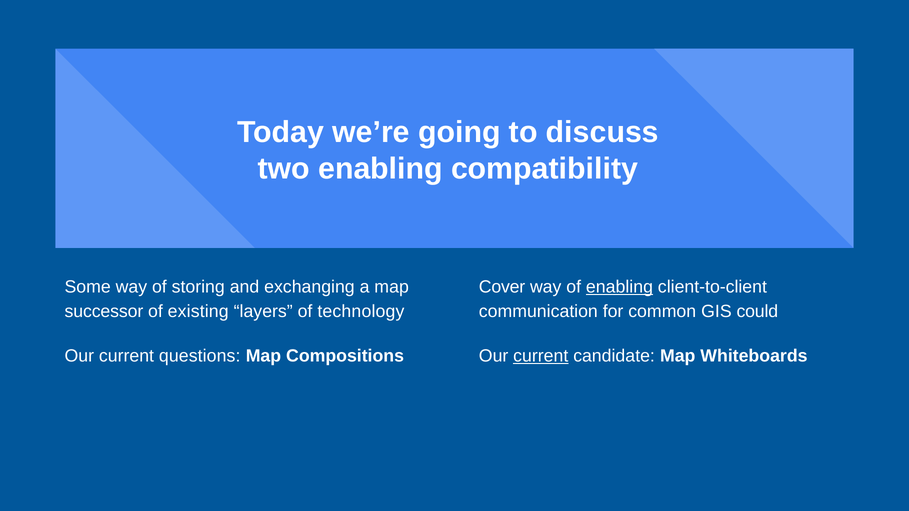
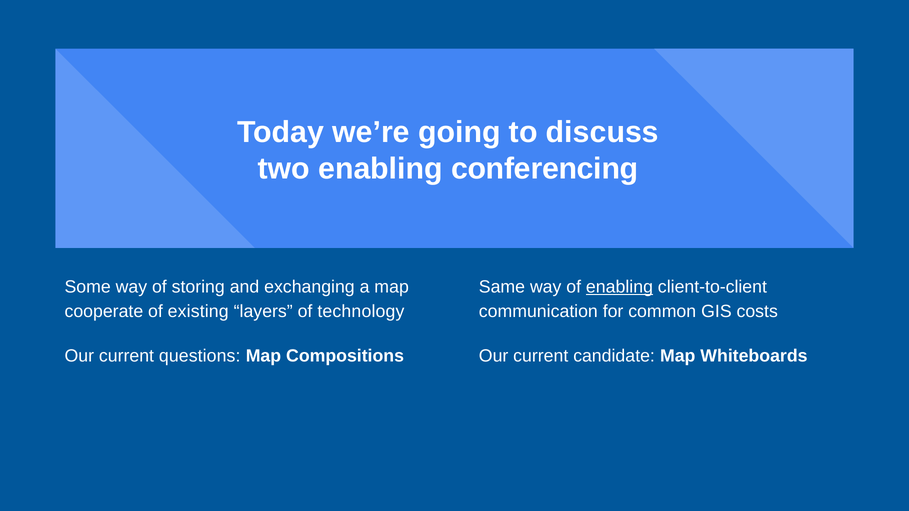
compatibility: compatibility -> conferencing
Cover: Cover -> Same
successor: successor -> cooperate
could: could -> costs
current at (541, 356) underline: present -> none
